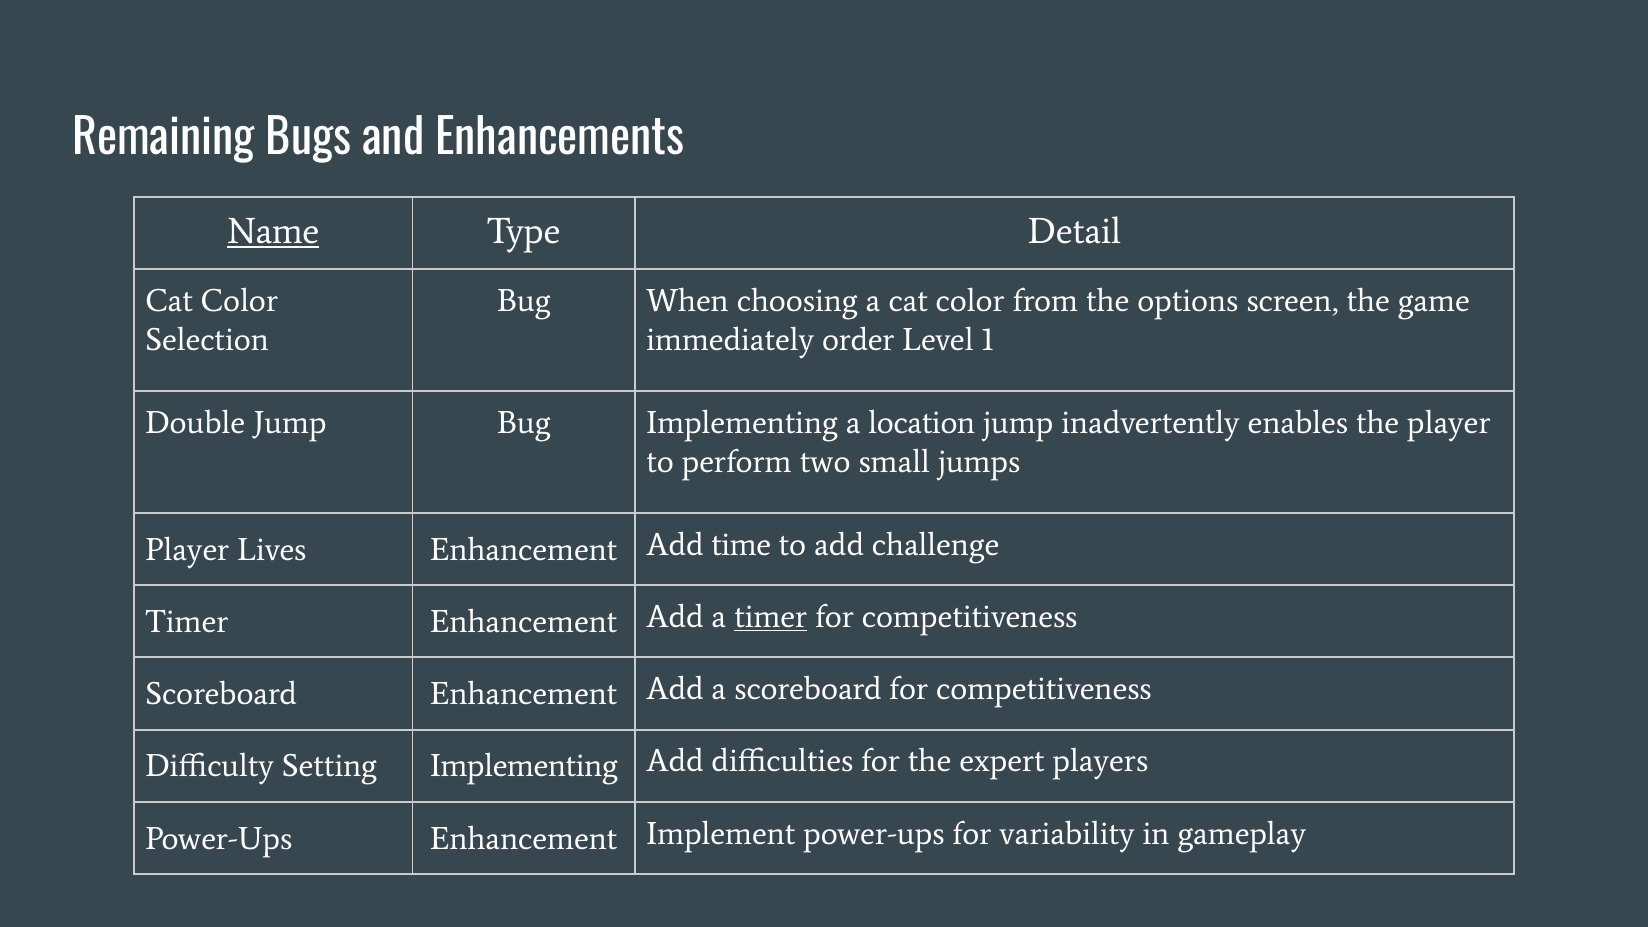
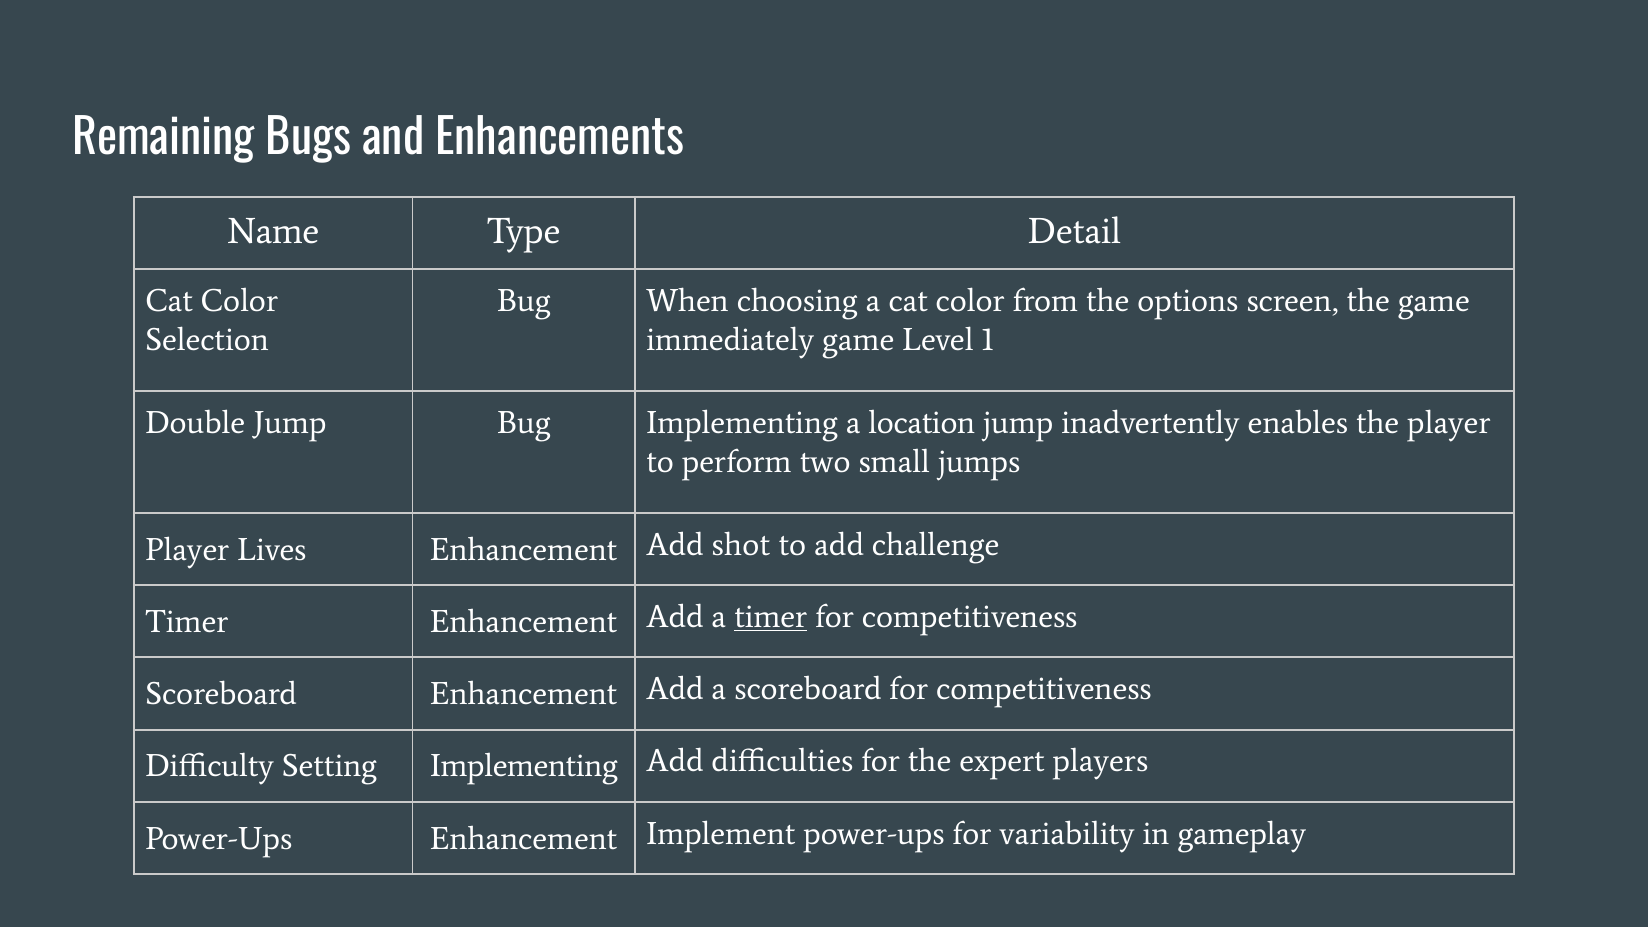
Name underline: present -> none
immediately order: order -> game
time: time -> shot
